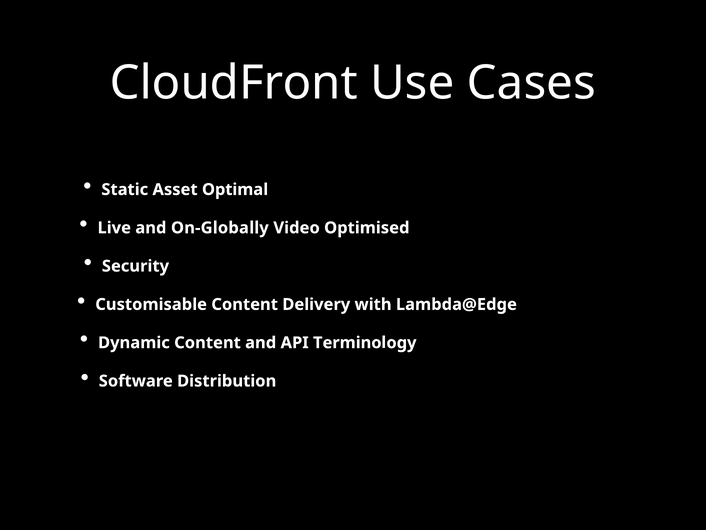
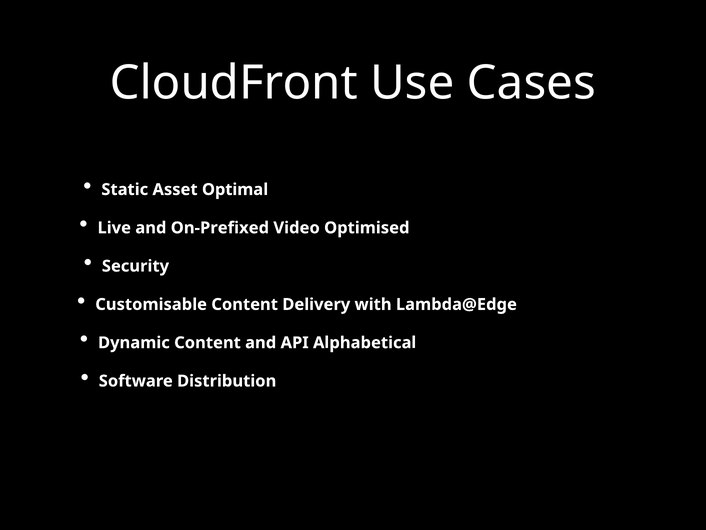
On-Globally: On-Globally -> On-Prefixed
Terminology: Terminology -> Alphabetical
